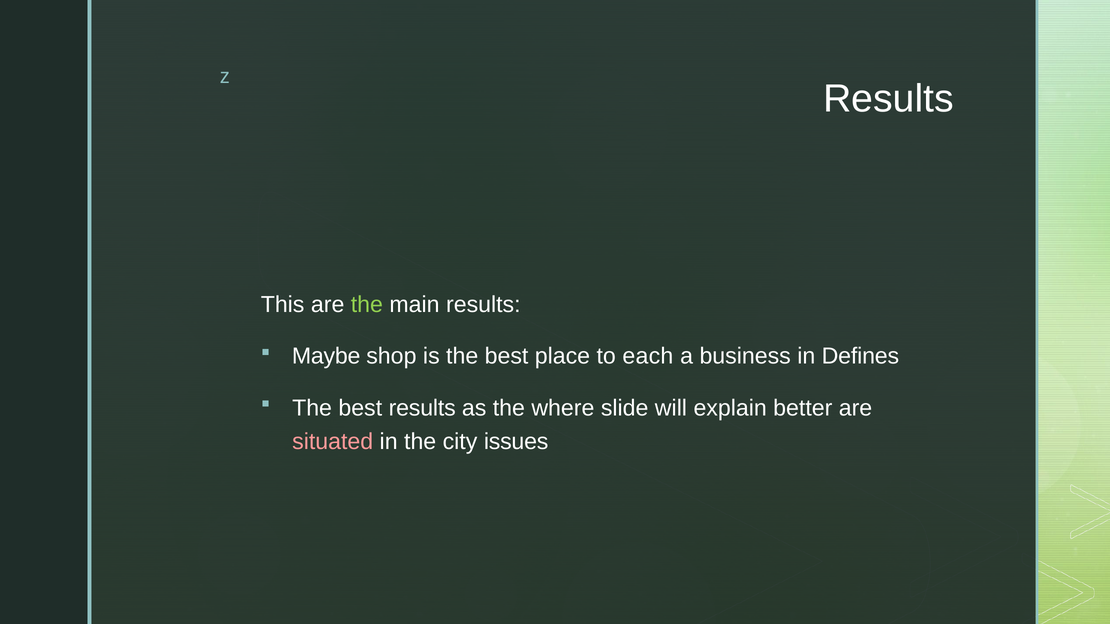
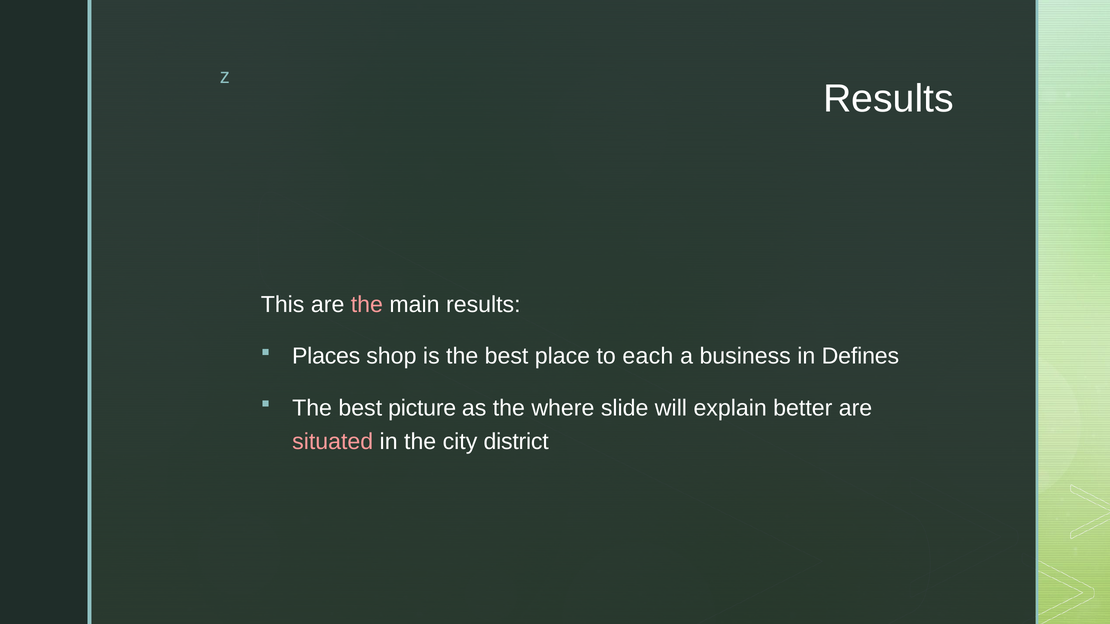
the at (367, 305) colour: light green -> pink
Maybe: Maybe -> Places
best results: results -> picture
issues: issues -> district
